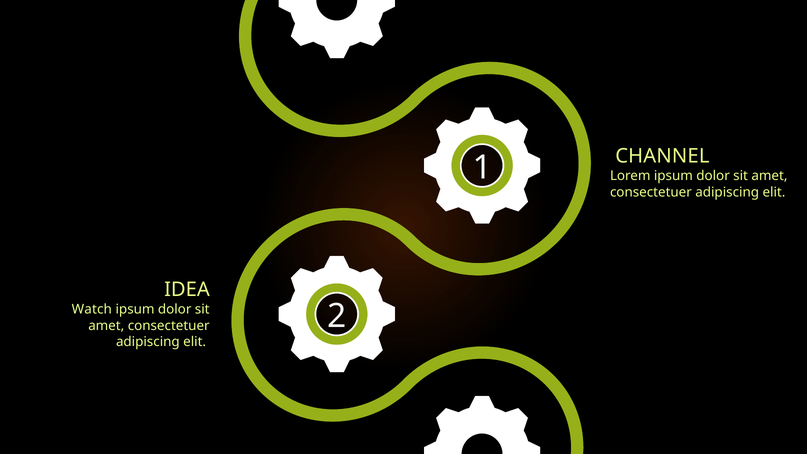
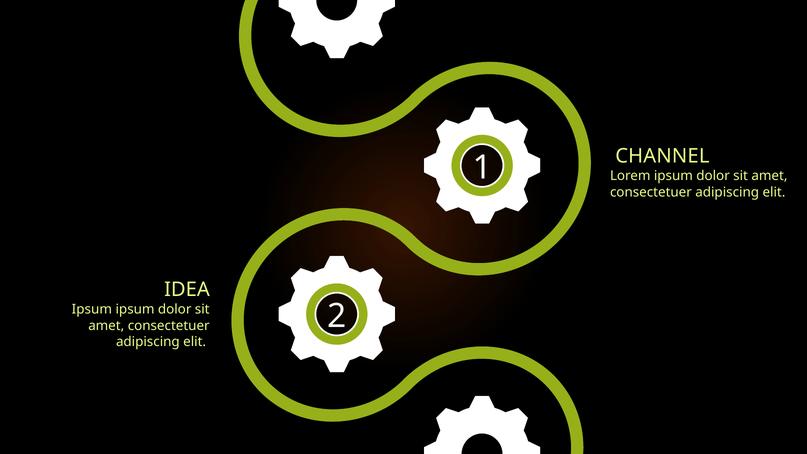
Watch at (92, 309): Watch -> Ipsum
